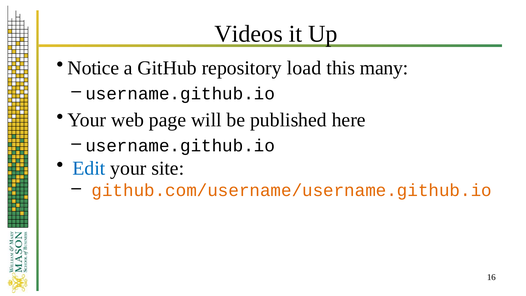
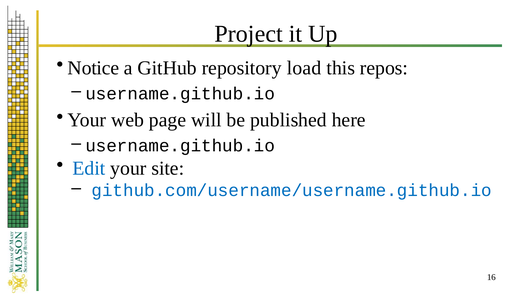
Videos: Videos -> Project
many: many -> repos
github.com/username/username.github.io colour: orange -> blue
